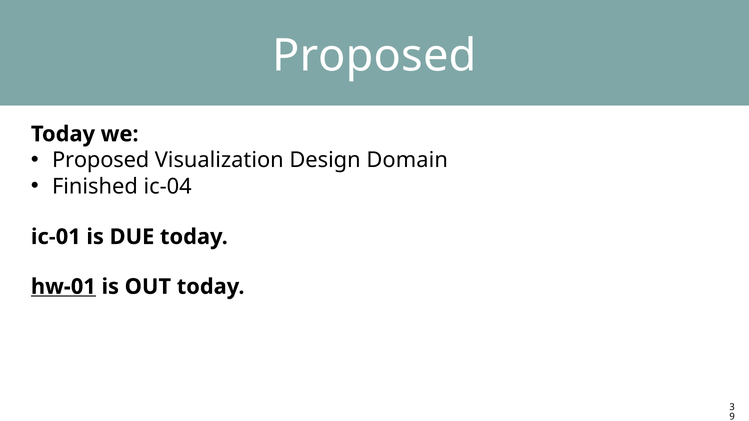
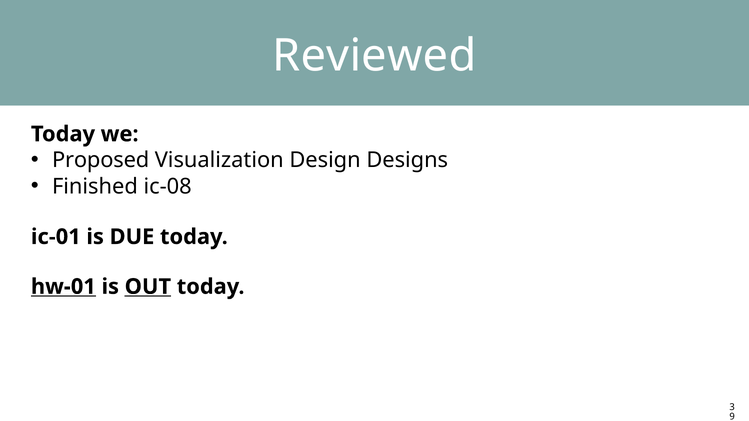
Proposed at (374, 56): Proposed -> Reviewed
Domain: Domain -> Designs
ic-04: ic-04 -> ic-08
OUT underline: none -> present
